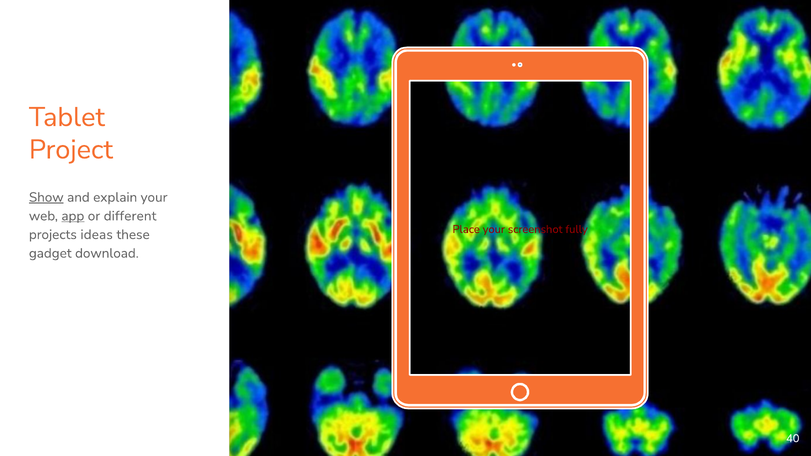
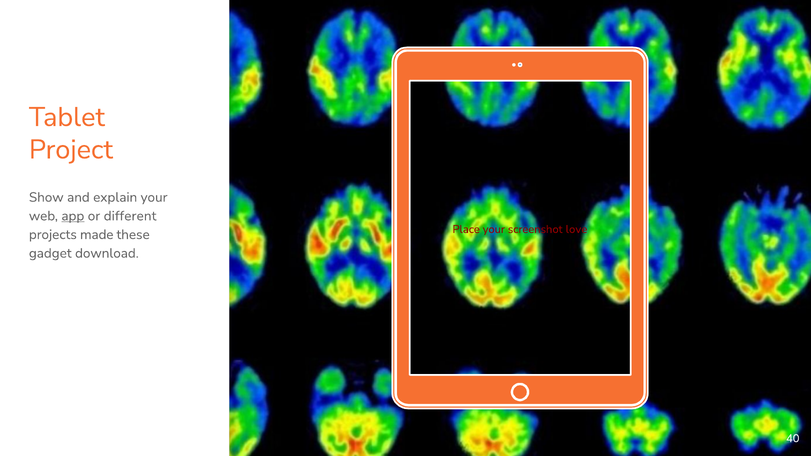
Show underline: present -> none
fully: fully -> love
ideas: ideas -> made
